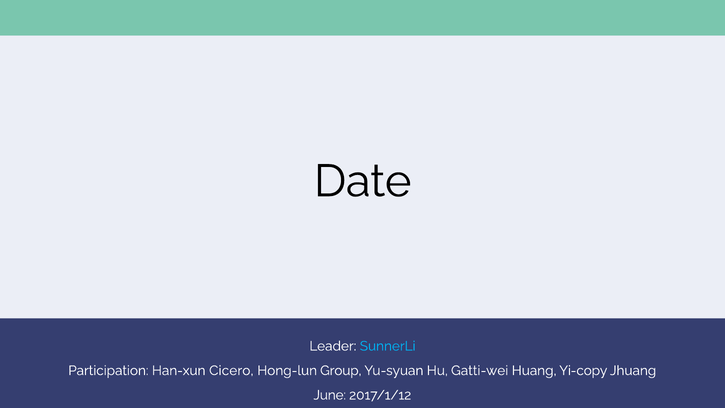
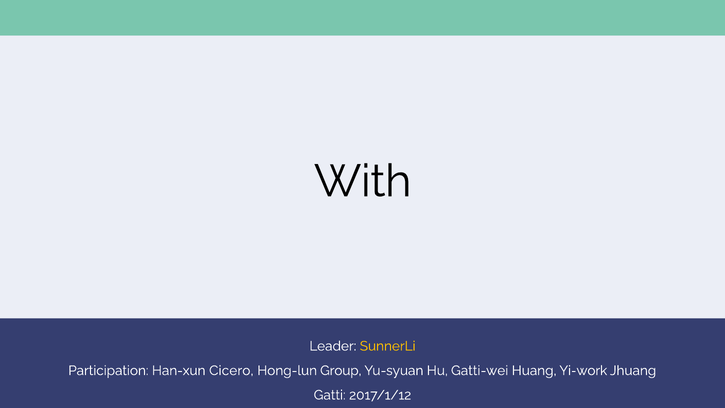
Date: Date -> With
SunnerLi colour: light blue -> yellow
Yi-copy: Yi-copy -> Yi-work
June: June -> Gatti
